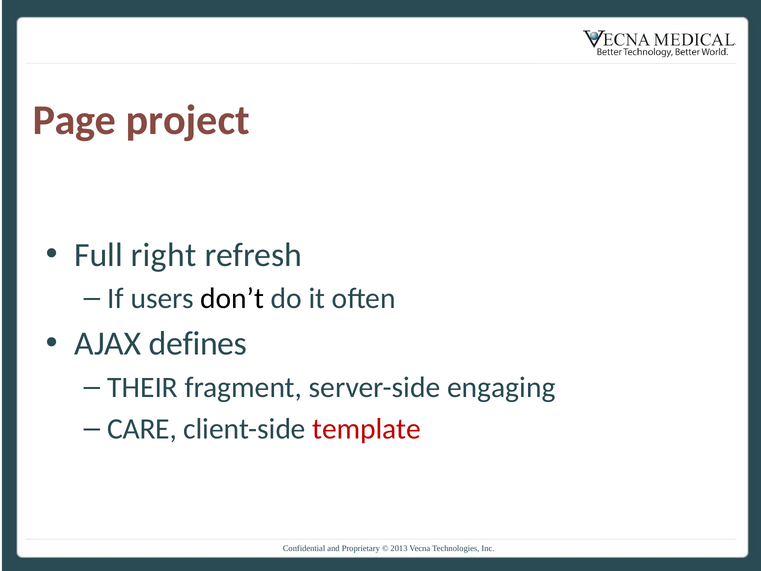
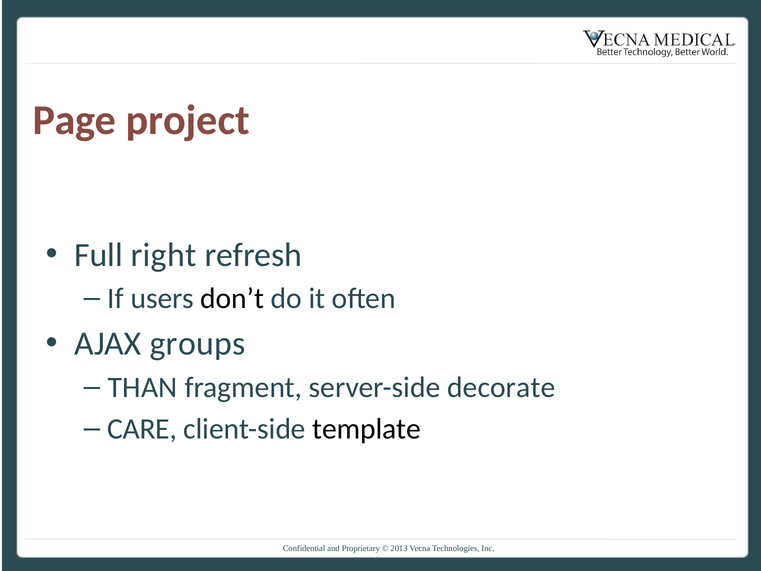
defines: defines -> groups
THEIR: THEIR -> THAN
engaging: engaging -> decorate
template colour: red -> black
